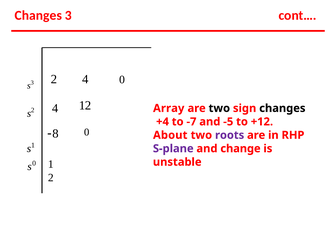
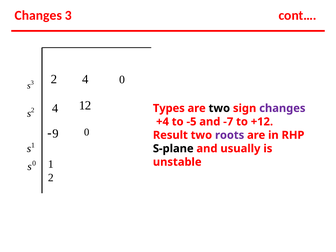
Array: Array -> Types
changes at (282, 108) colour: black -> purple
-7: -7 -> -5
-5: -5 -> -7
8: 8 -> 9
About: About -> Result
S-plane colour: purple -> black
change: change -> usually
